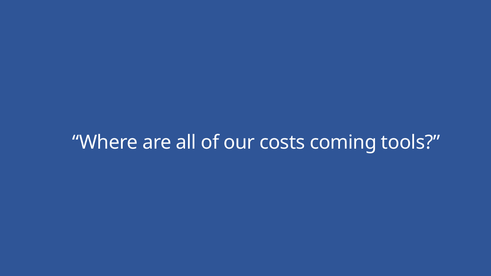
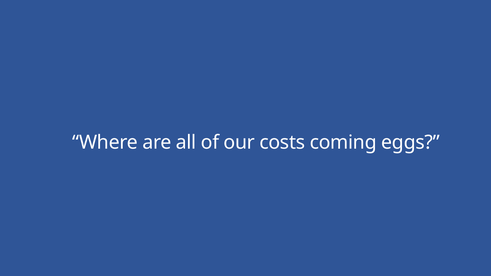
tools: tools -> eggs
